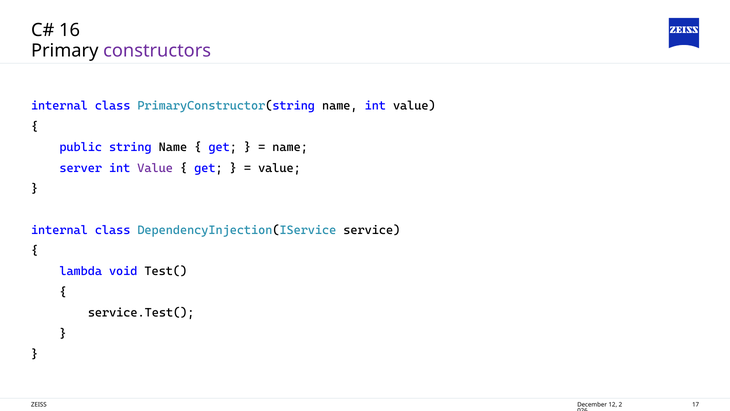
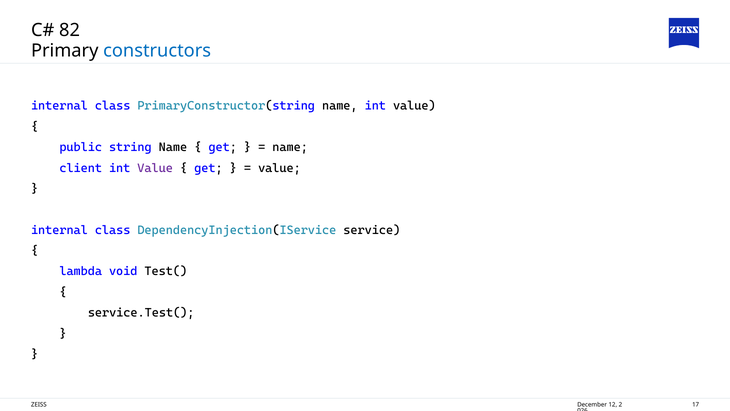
16: 16 -> 82
constructors colour: purple -> blue
server: server -> client
